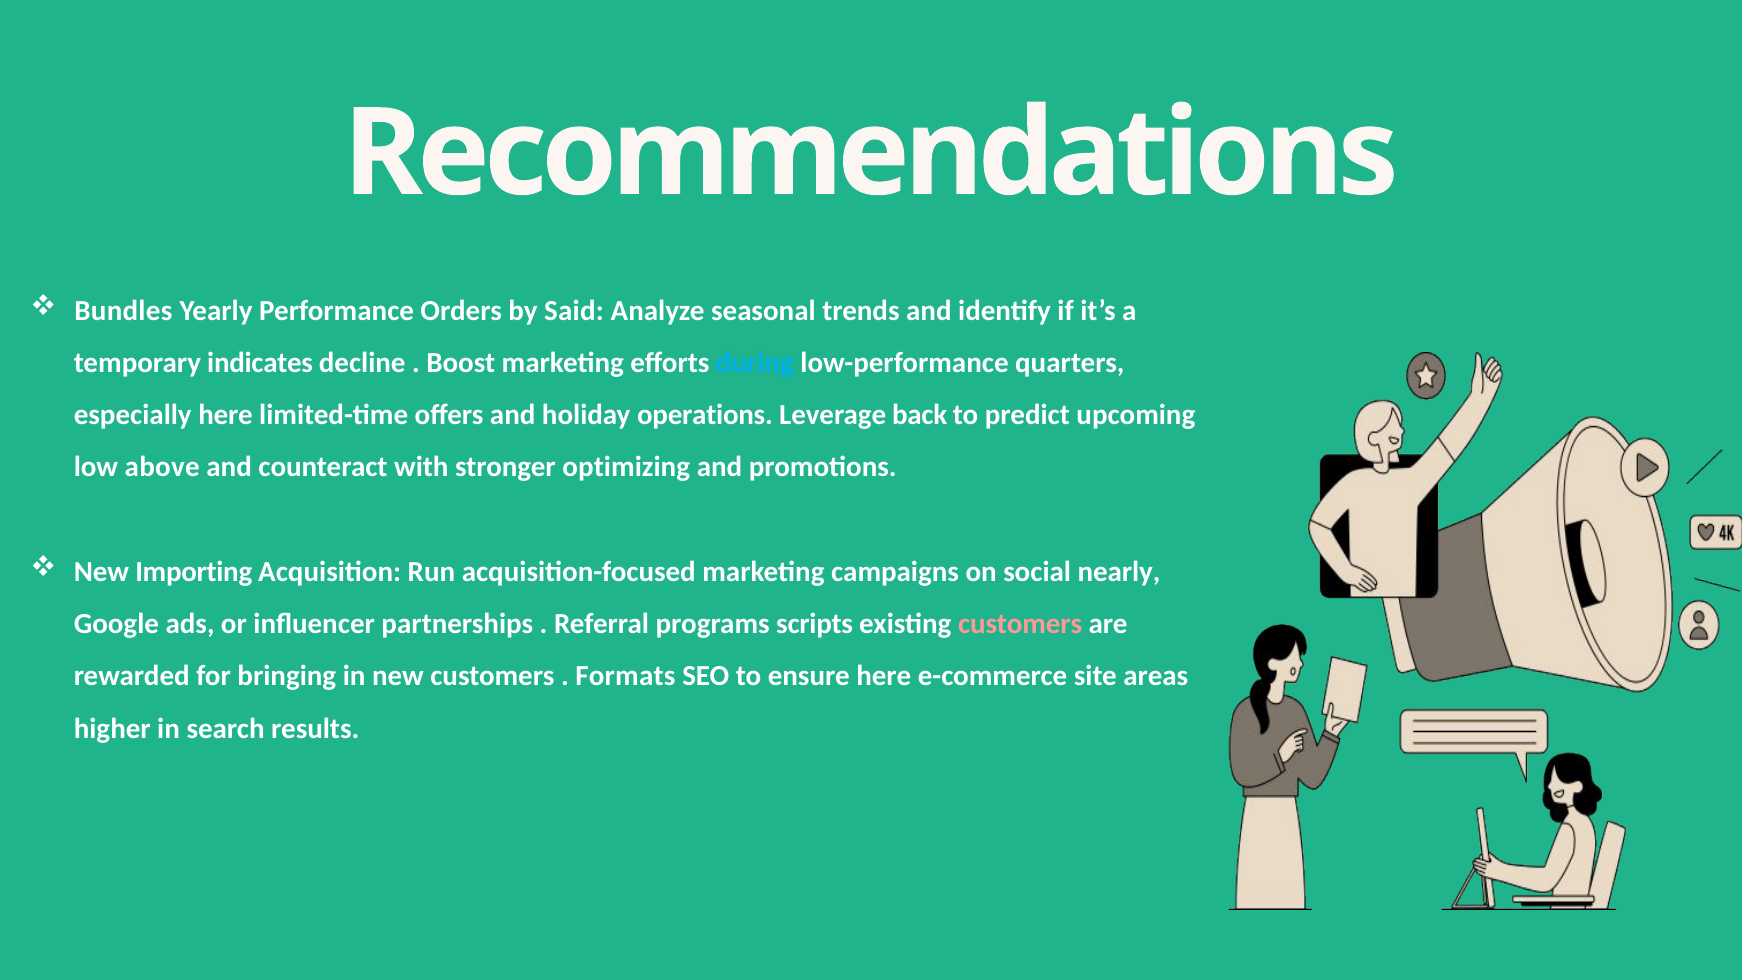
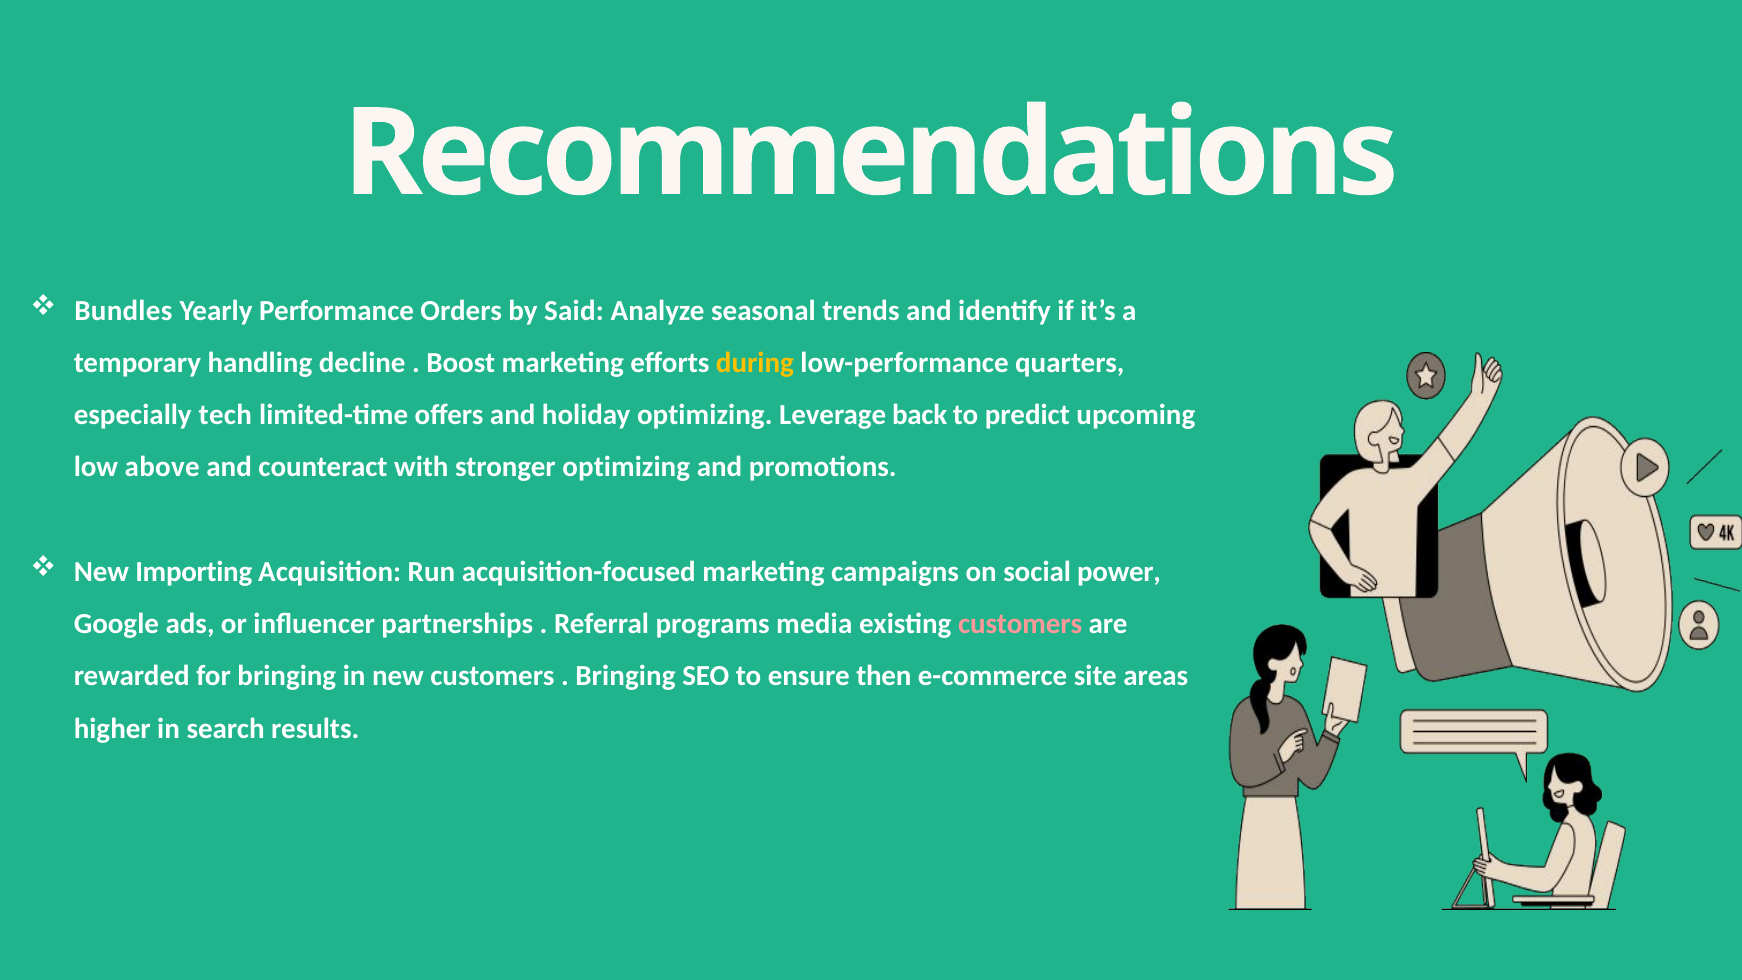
indicates: indicates -> handling
during colour: light blue -> yellow
especially here: here -> tech
holiday operations: operations -> optimizing
nearly: nearly -> power
scripts: scripts -> media
Formats at (625, 676): Formats -> Bringing
ensure here: here -> then
